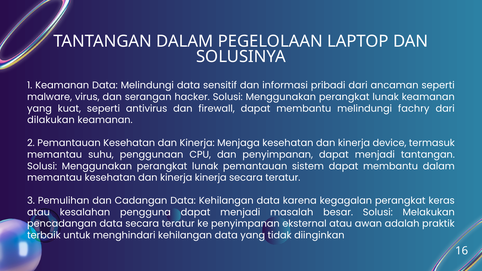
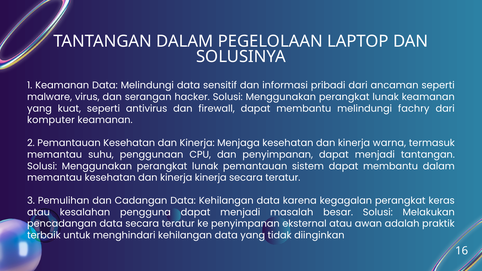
dilakukan: dilakukan -> komputer
device: device -> warna
